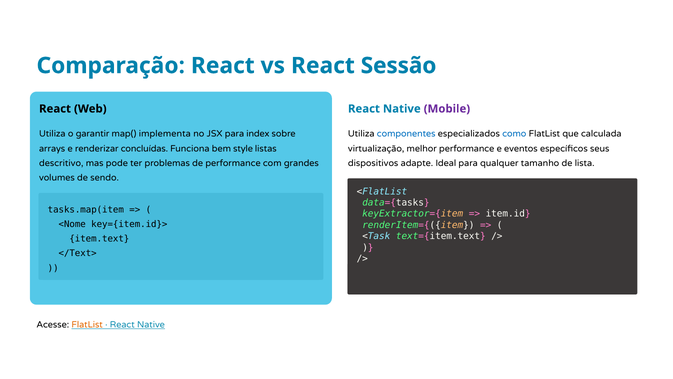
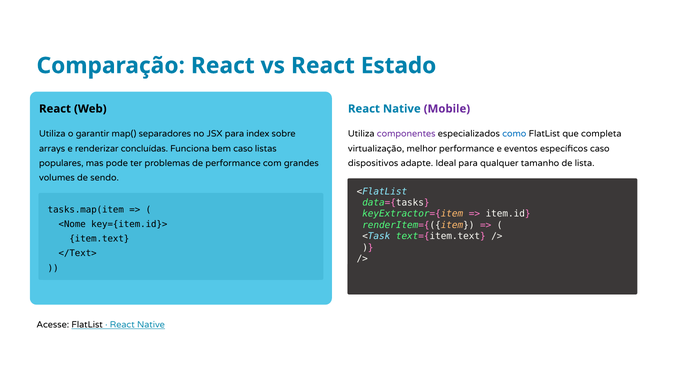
Sessão: Sessão -> Estado
implementa: implementa -> separadores
componentes colour: blue -> purple
calculada: calculada -> completa
bem style: style -> caso
específicos seus: seus -> caso
descritivo: descritivo -> populares
FlatList at (87, 324) colour: orange -> black
